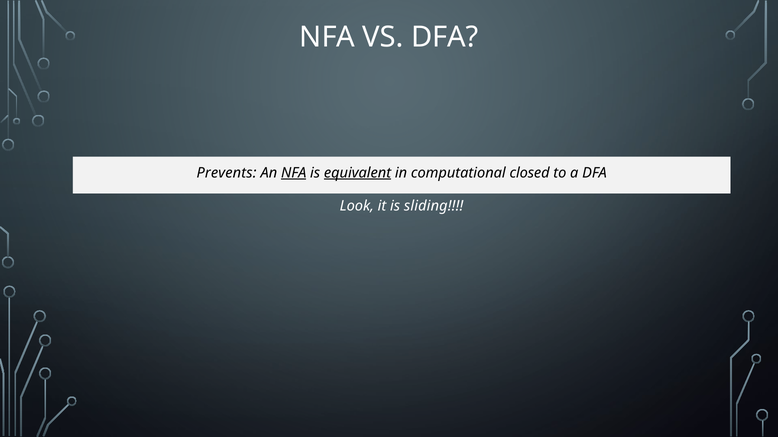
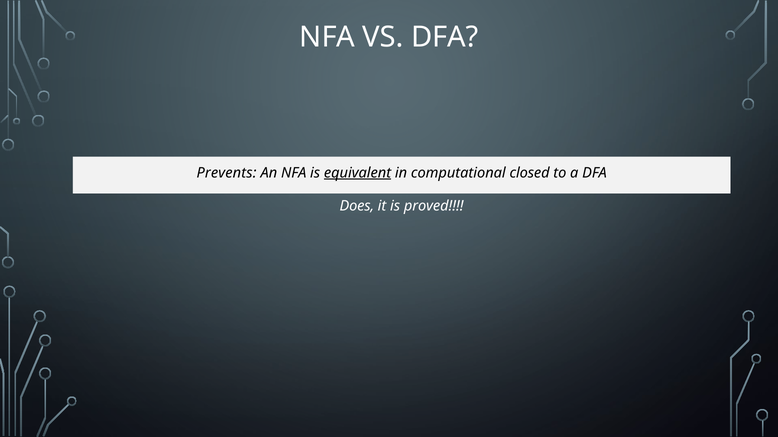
NFA at (294, 173) underline: present -> none
Look: Look -> Does
sliding: sliding -> proved
